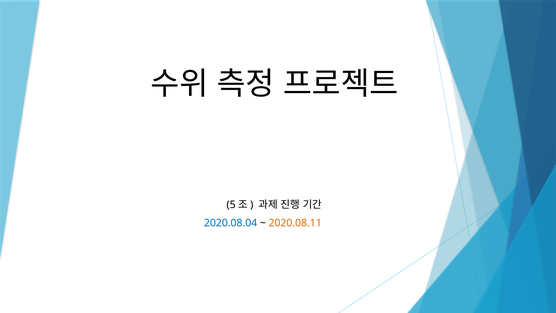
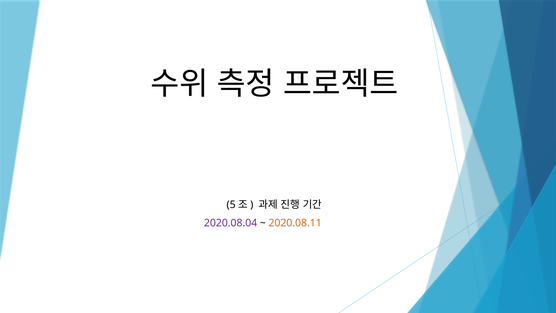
2020.08.04 colour: blue -> purple
